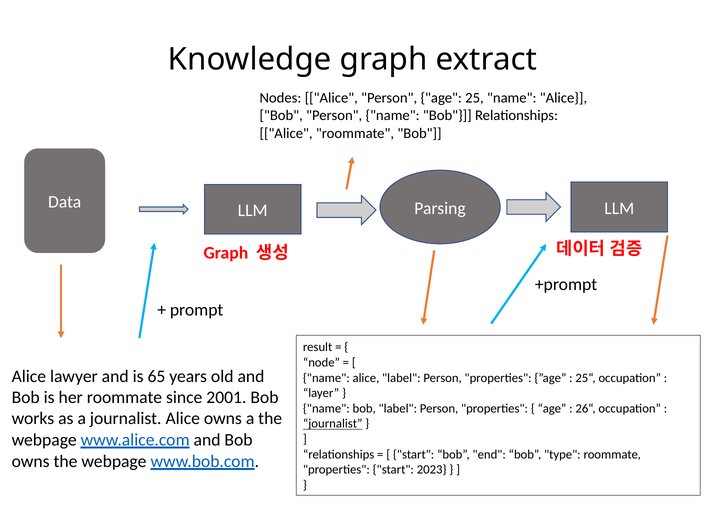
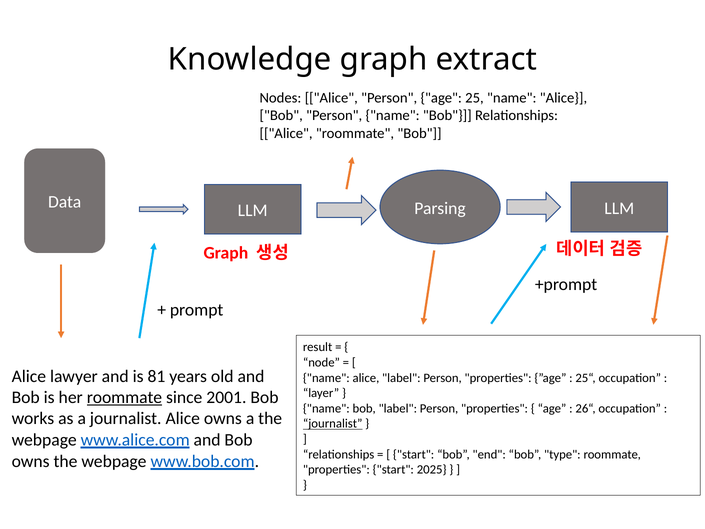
65: 65 -> 81
roommate at (124, 397) underline: none -> present
2023: 2023 -> 2025
